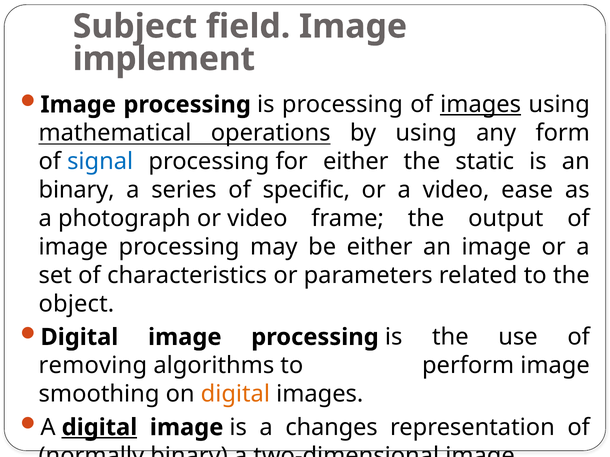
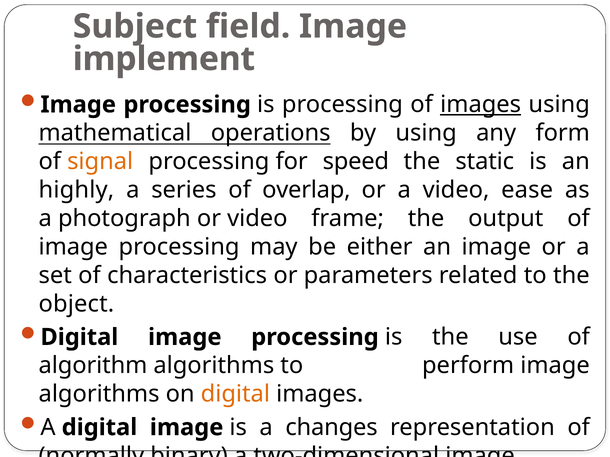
signal colour: blue -> orange
for either: either -> speed
binary at (77, 190): binary -> highly
specific: specific -> overlap
removing: removing -> algorithm
smoothing at (99, 394): smoothing -> algorithms
digital at (99, 428) underline: present -> none
